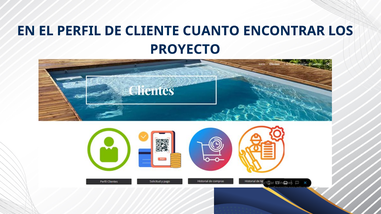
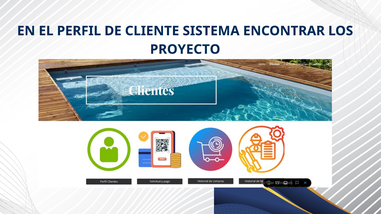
CUANTO: CUANTO -> SISTEMA
